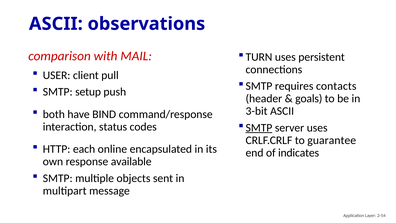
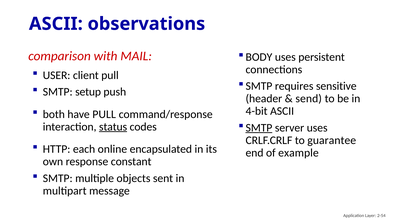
TURN: TURN -> BODY
contacts: contacts -> sensitive
goals: goals -> send
3-bit: 3-bit -> 4-bit
have BIND: BIND -> PULL
status underline: none -> present
indicates: indicates -> example
available: available -> constant
